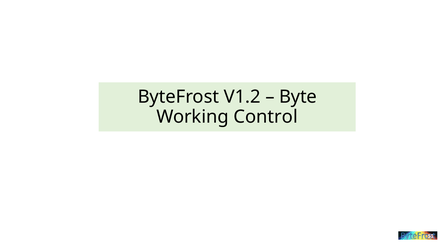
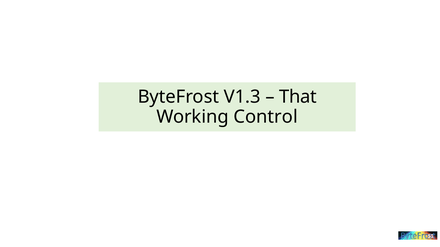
V1.2: V1.2 -> V1.3
Byte: Byte -> That
